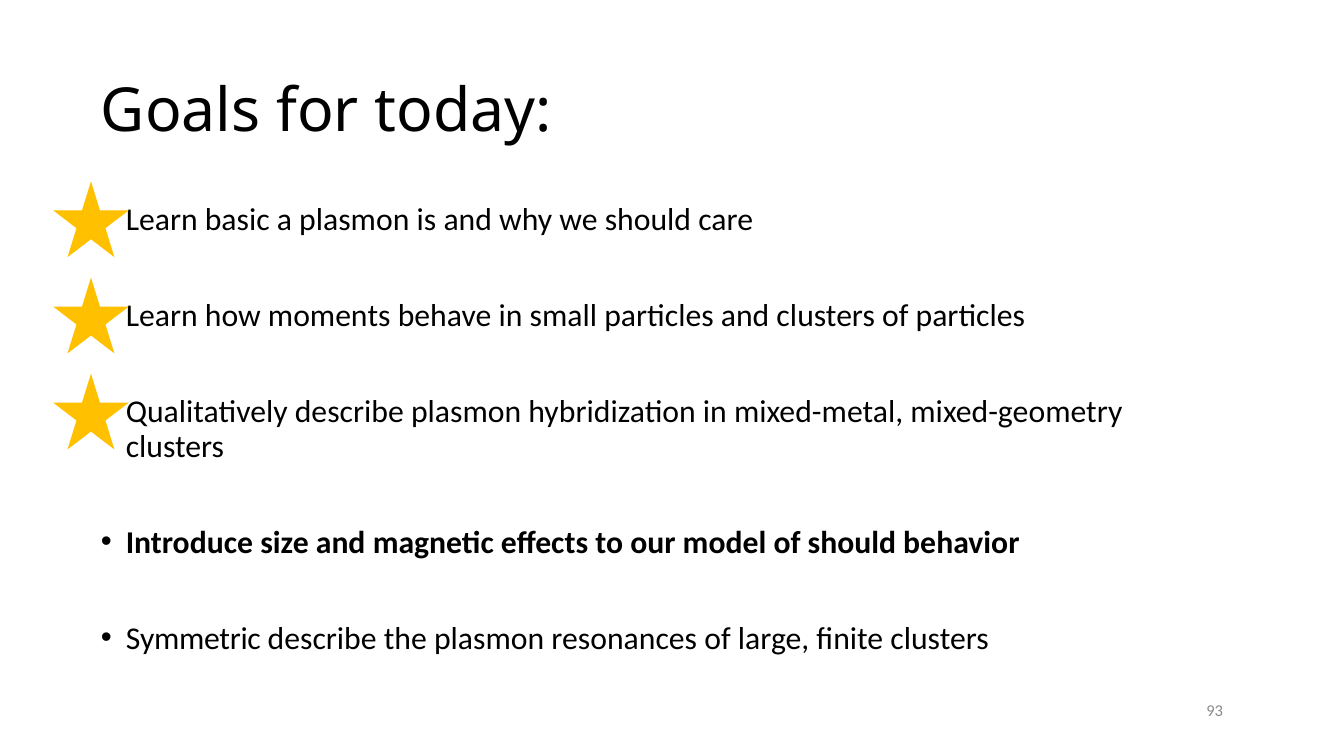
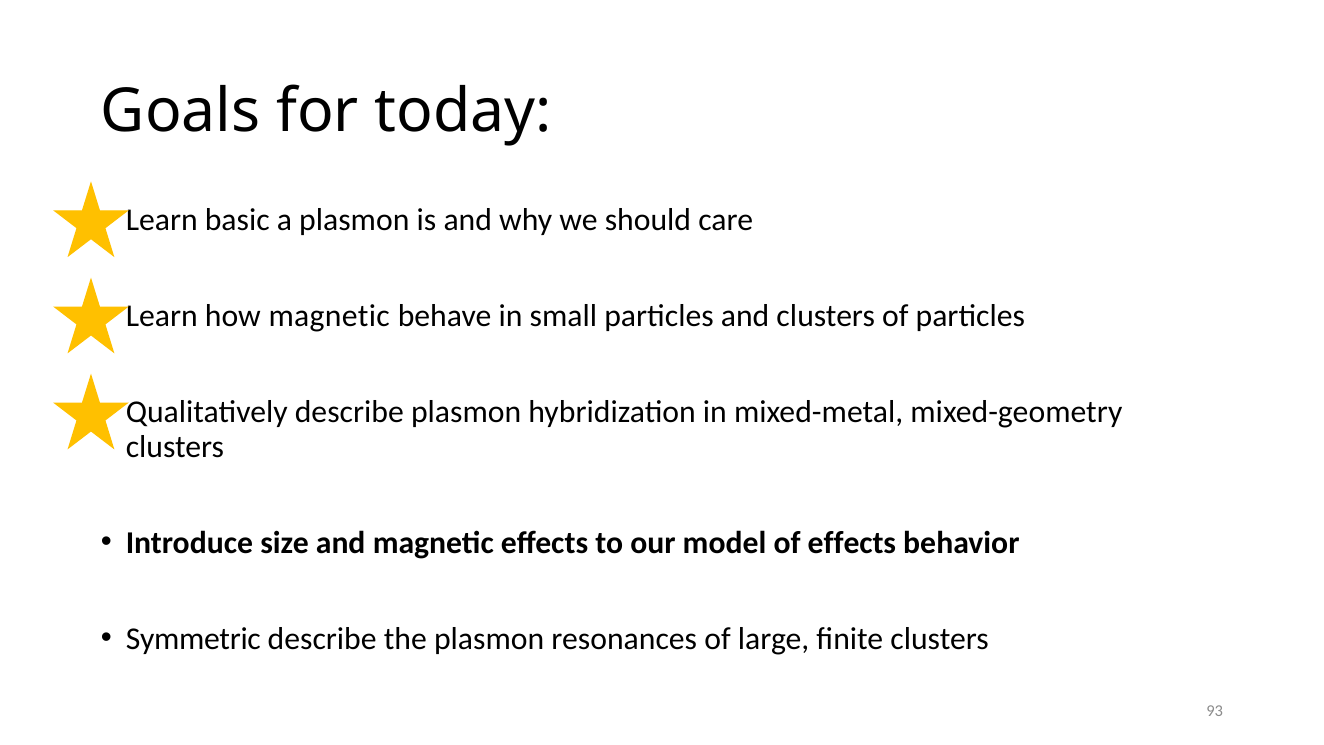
how moments: moments -> magnetic
of should: should -> effects
